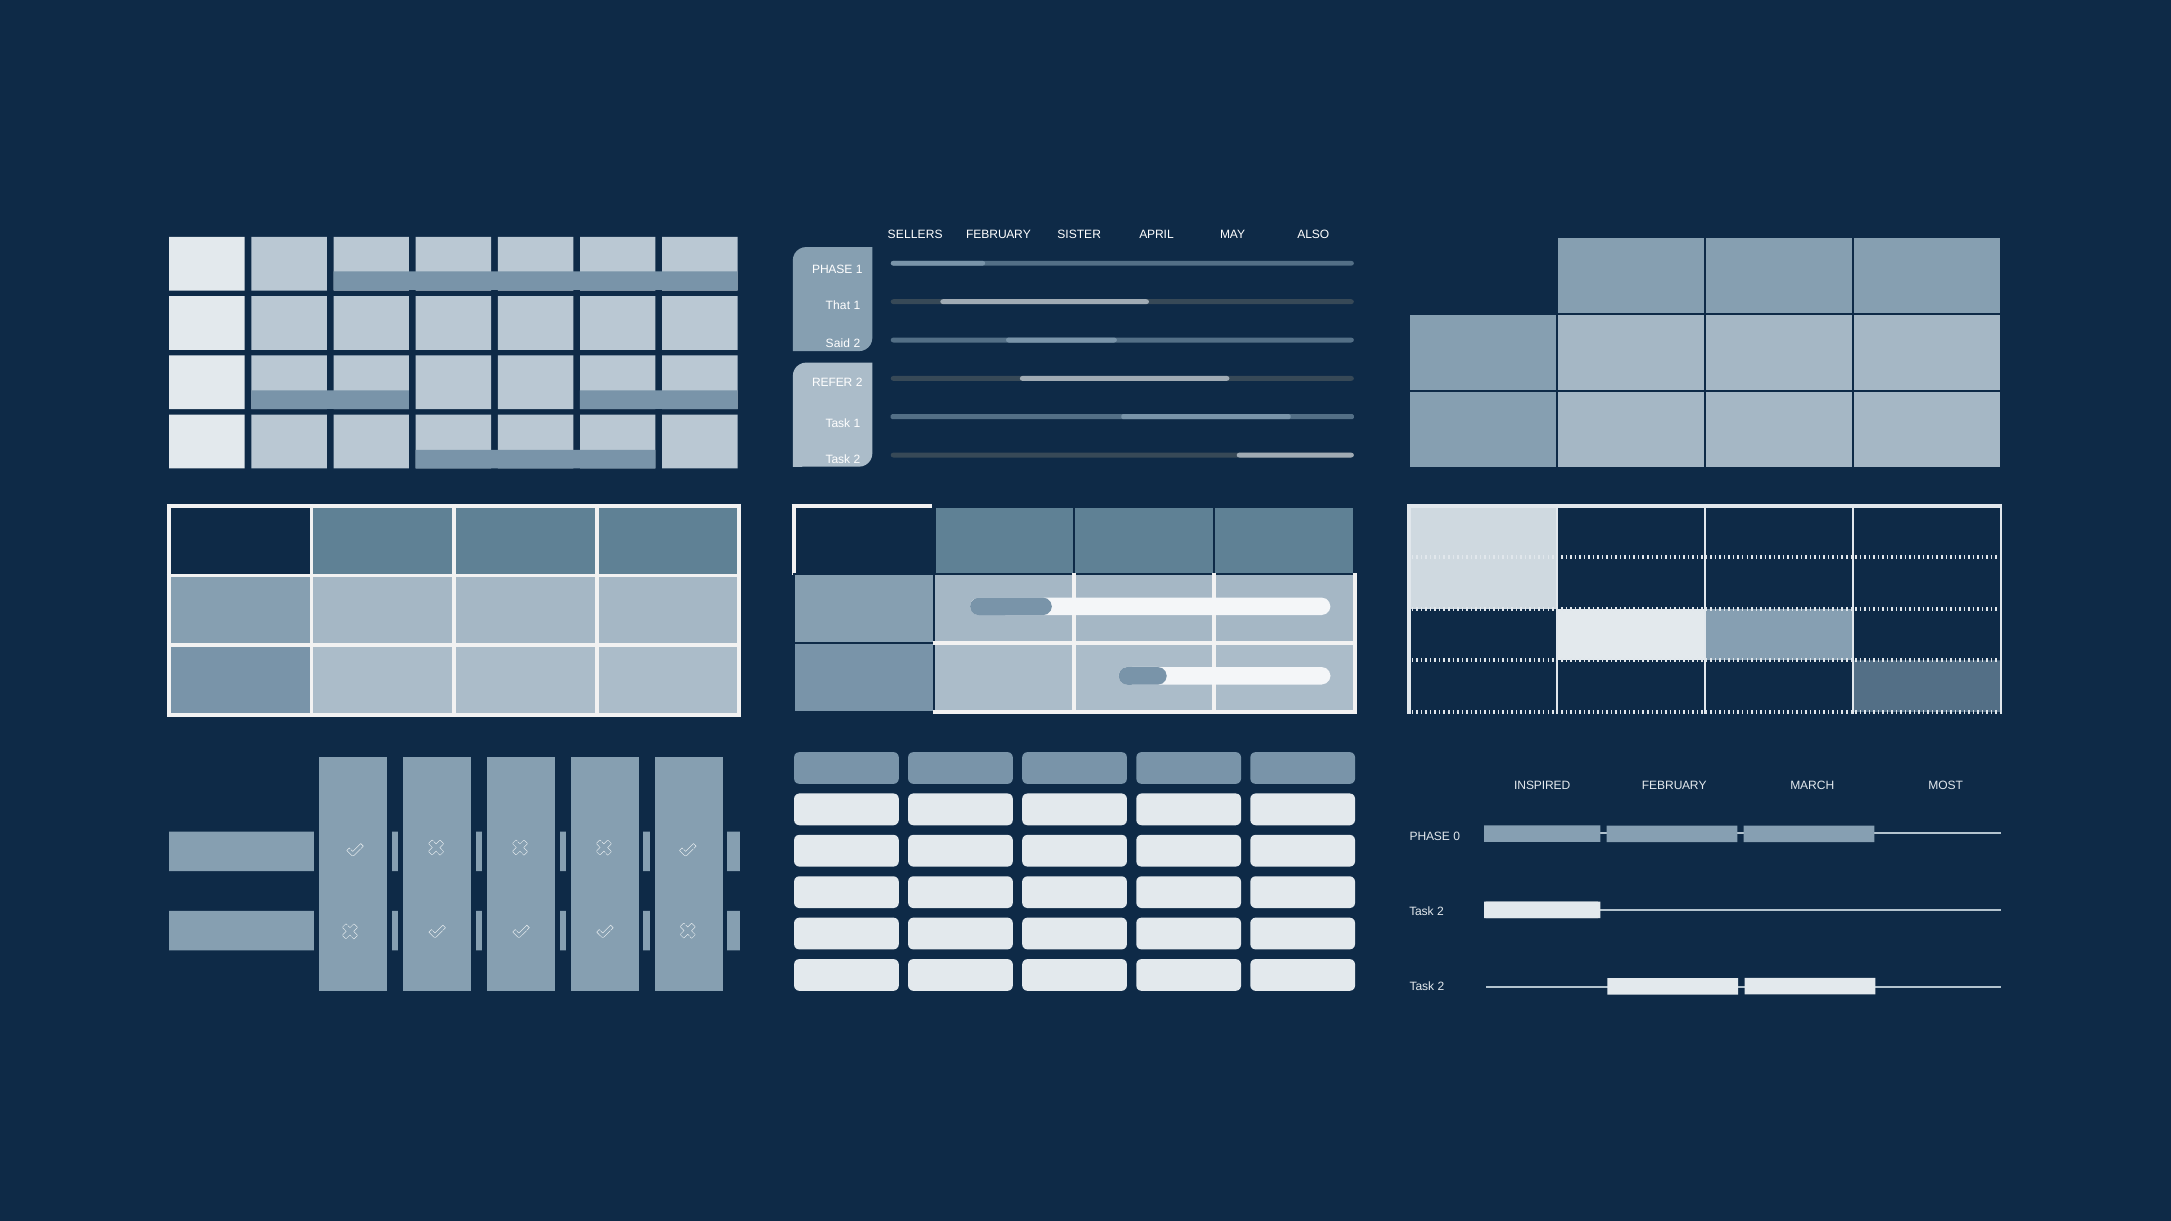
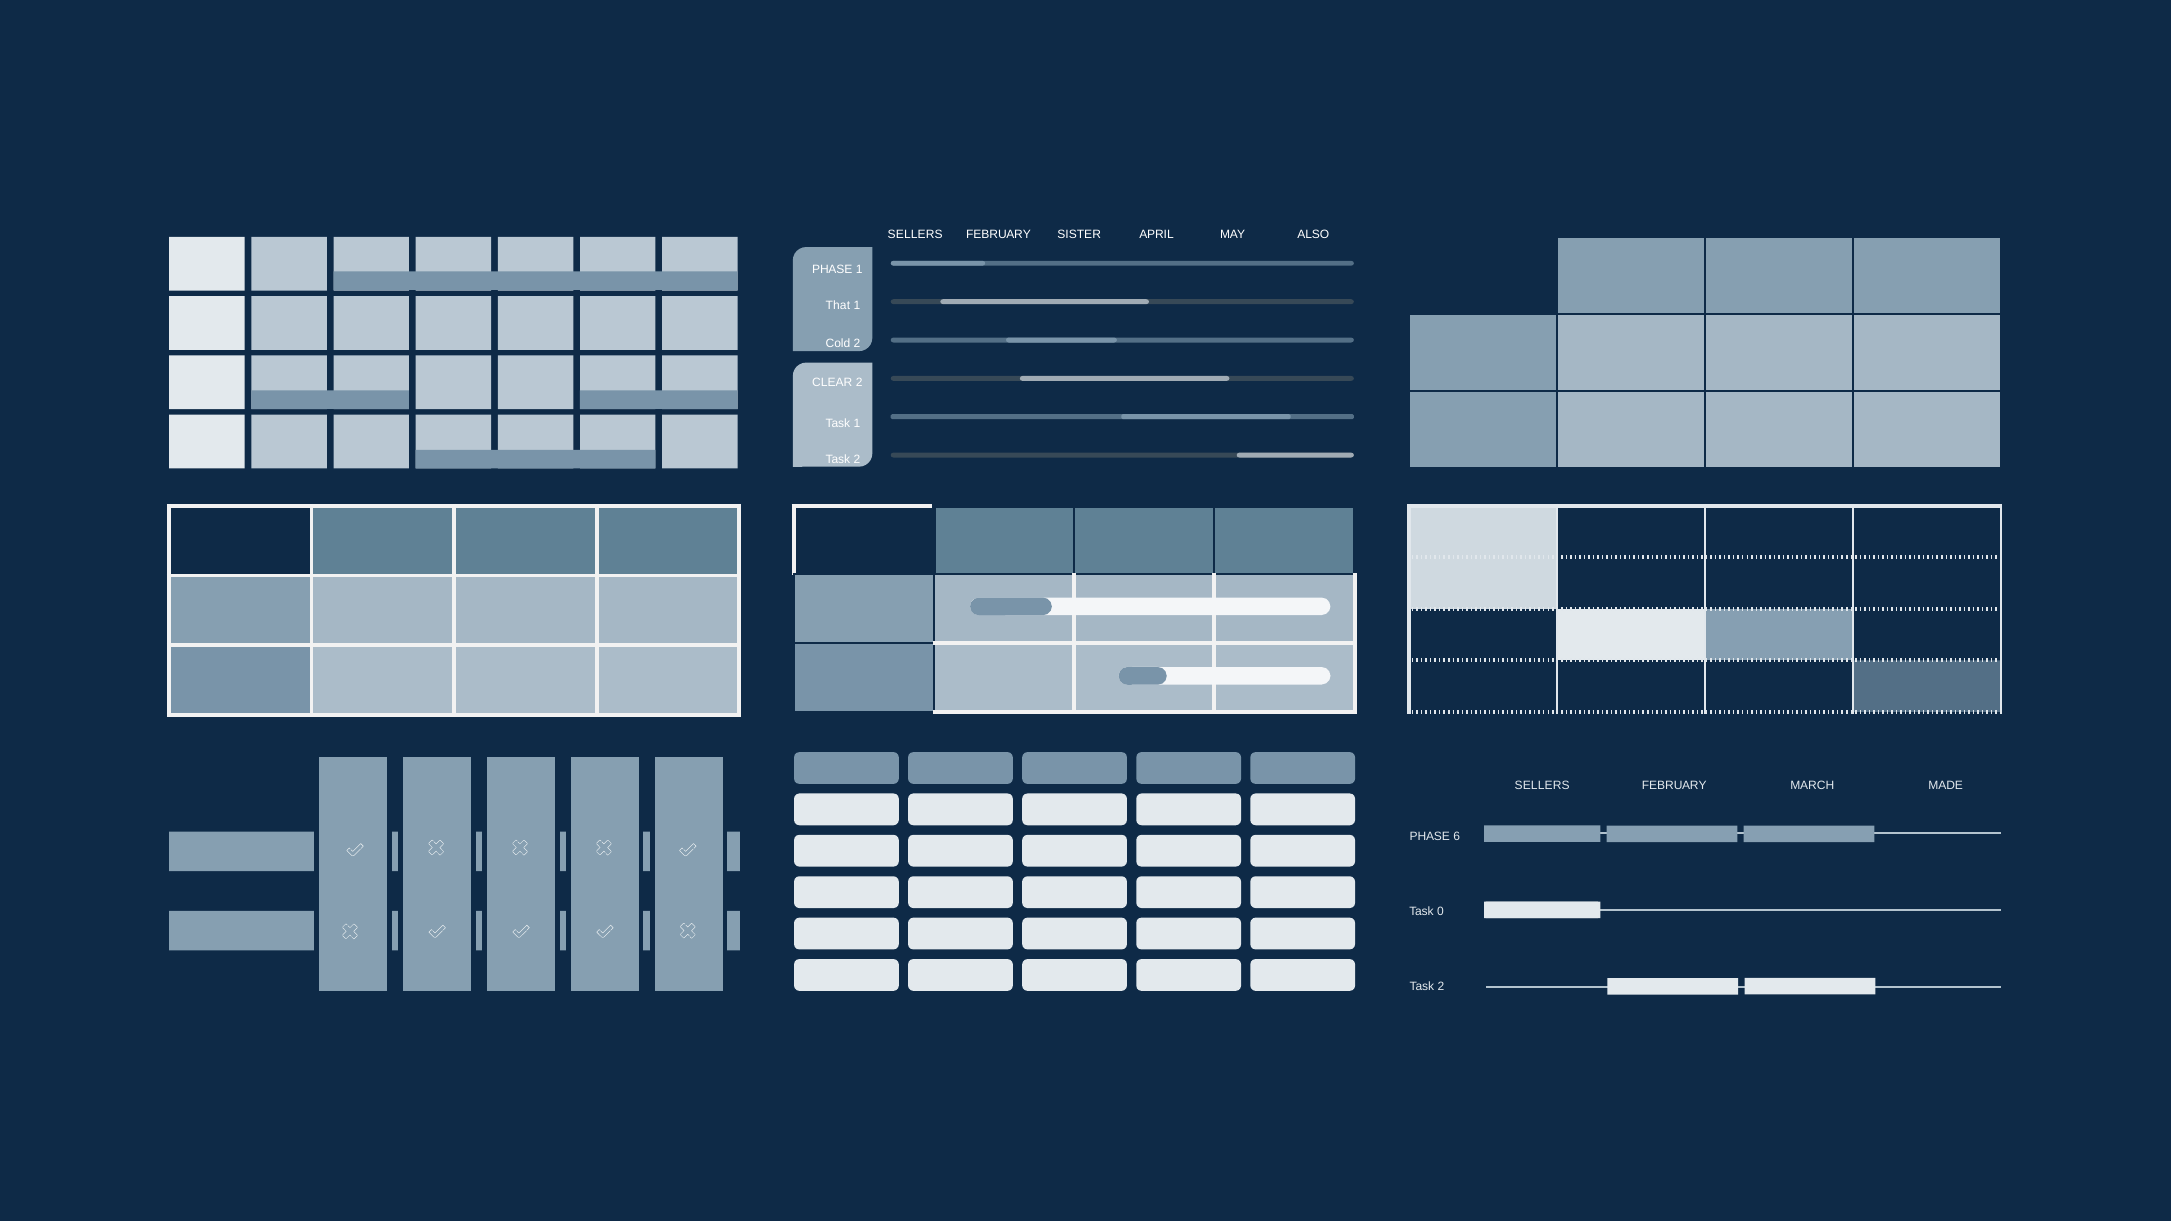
Said: Said -> Cold
REFER: REFER -> CLEAR
INSPIRED at (1542, 786): INSPIRED -> SELLERS
MOST: MOST -> MADE
0: 0 -> 6
2 at (1440, 912): 2 -> 0
